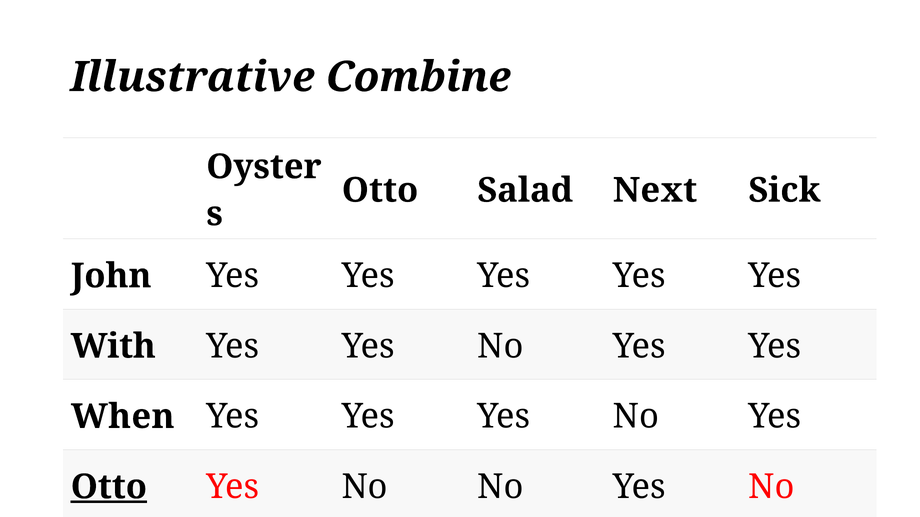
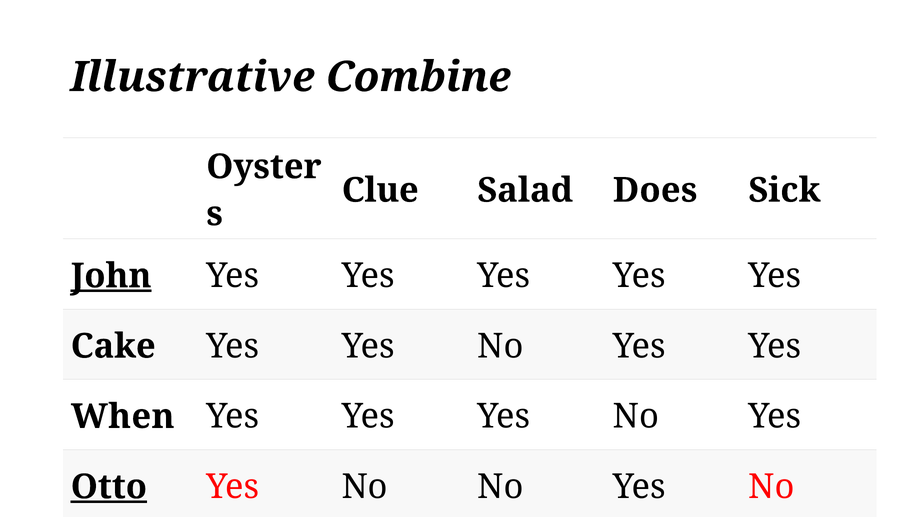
Otto at (380, 191): Otto -> Clue
Next: Next -> Does
John underline: none -> present
With: With -> Cake
